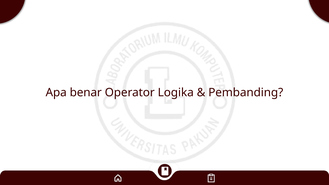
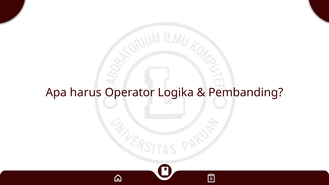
benar: benar -> harus
